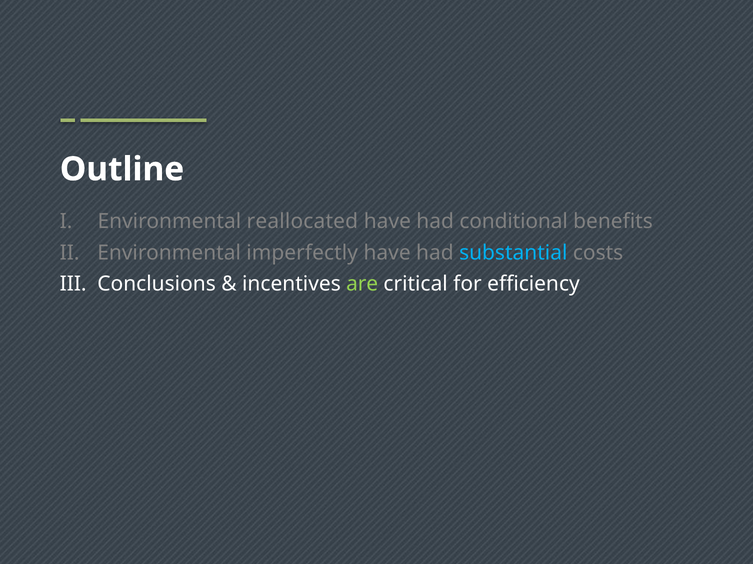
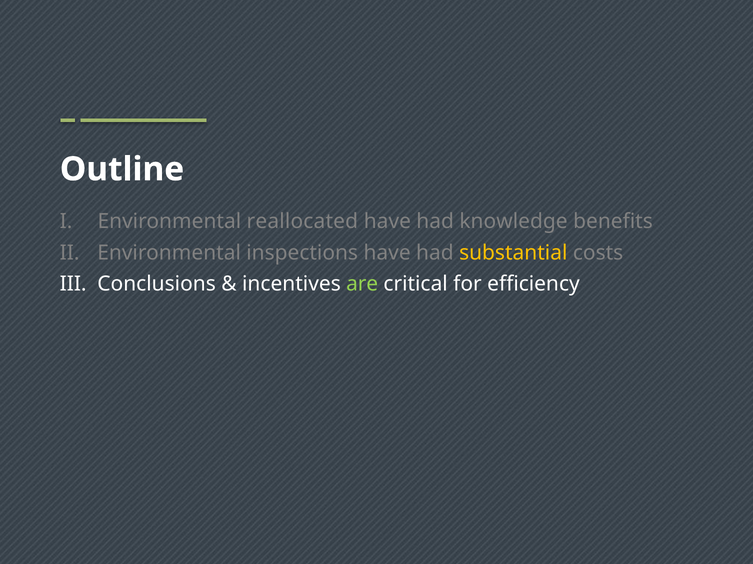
conditional: conditional -> knowledge
imperfectly: imperfectly -> inspections
substantial colour: light blue -> yellow
